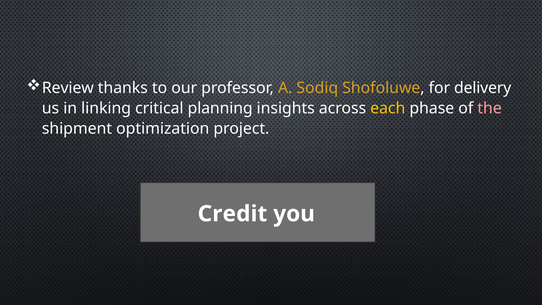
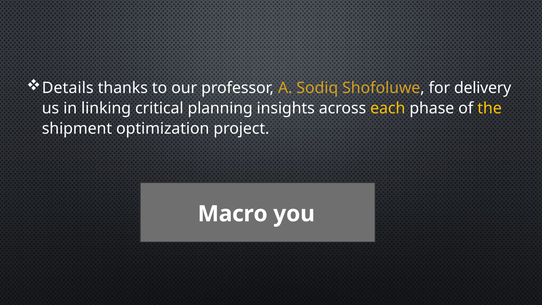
Review: Review -> Details
the colour: pink -> yellow
Credit: Credit -> Macro
